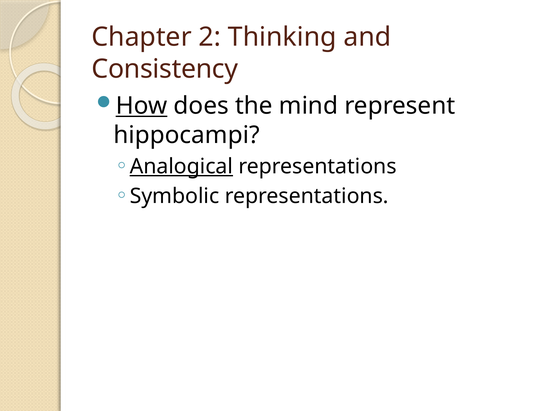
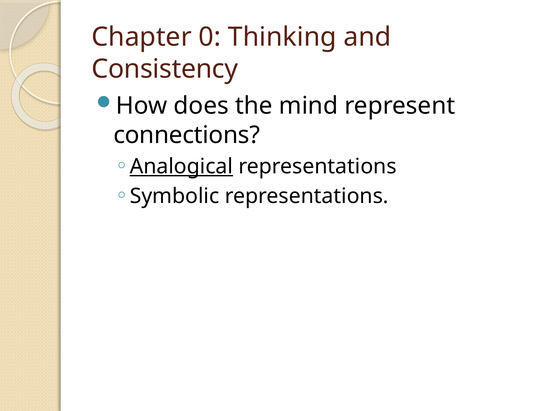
2: 2 -> 0
How underline: present -> none
hippocampi: hippocampi -> connections
